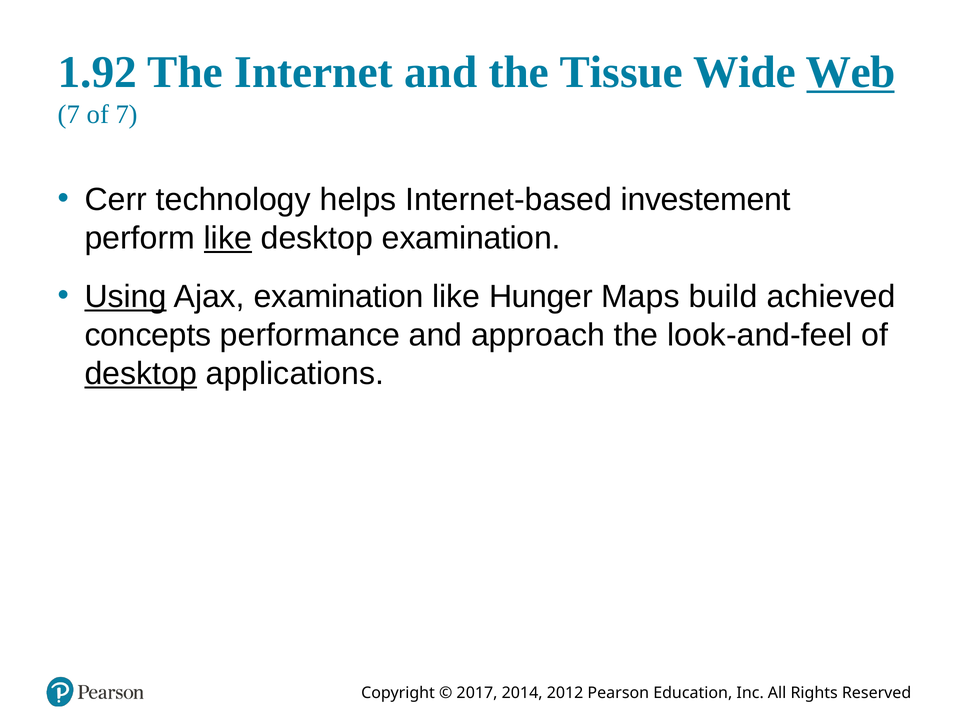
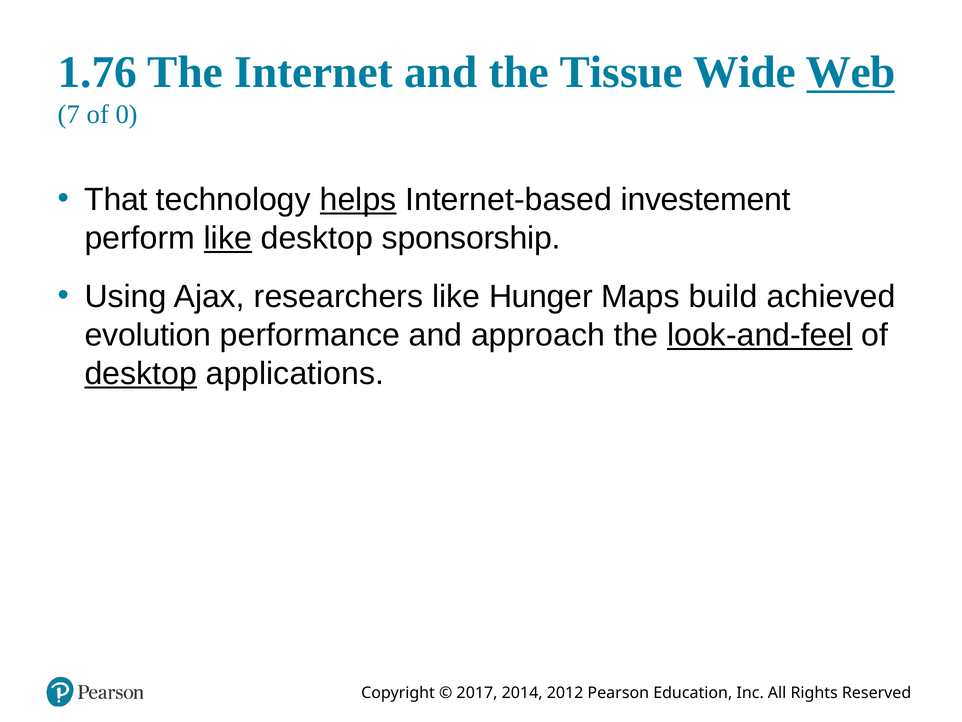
1.92: 1.92 -> 1.76
of 7: 7 -> 0
Cerr: Cerr -> That
helps underline: none -> present
desktop examination: examination -> sponsorship
Using underline: present -> none
Ajax examination: examination -> researchers
concepts: concepts -> evolution
look-and-feel underline: none -> present
